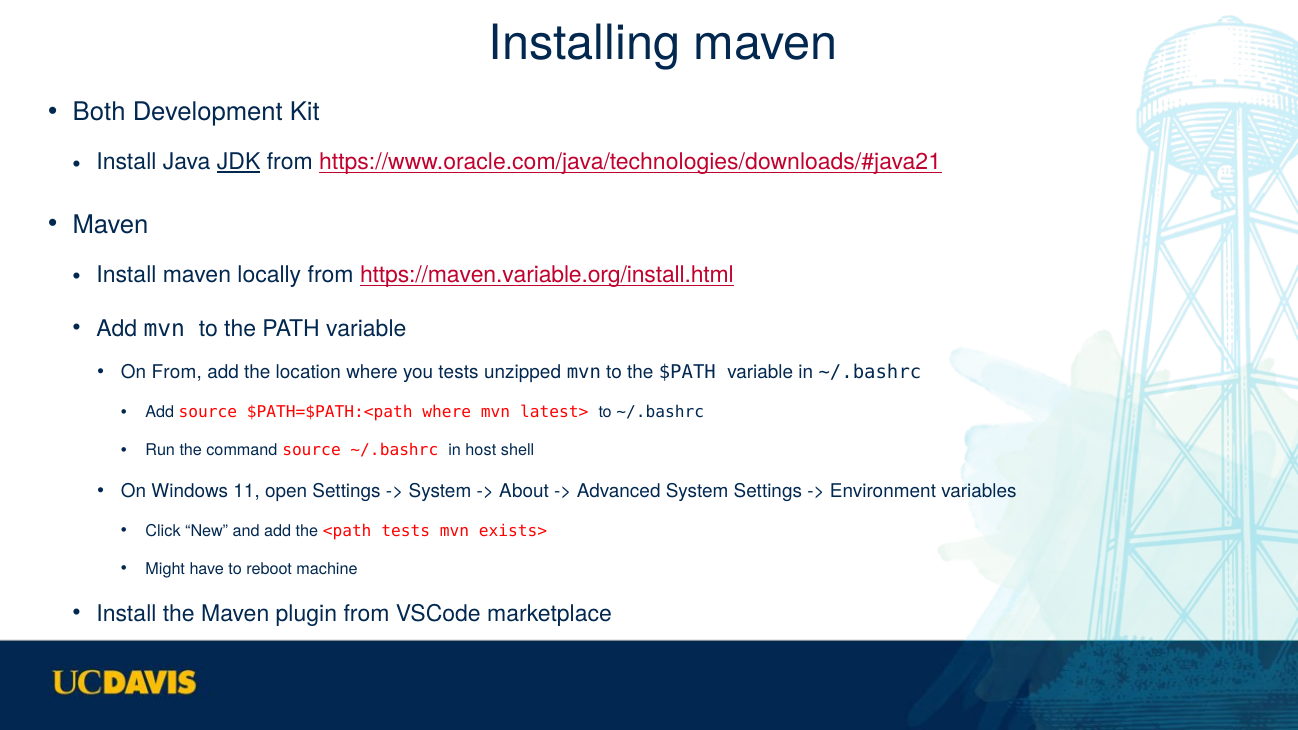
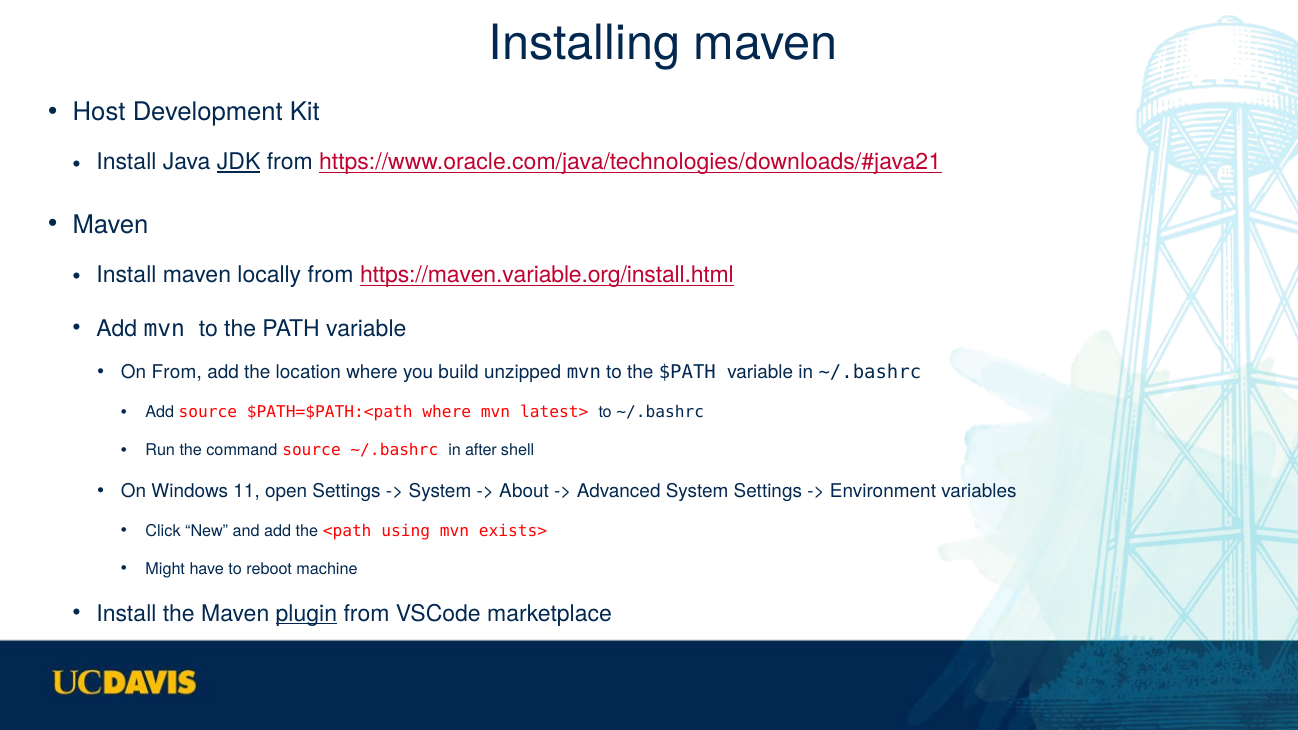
Both: Both -> Host
you tests: tests -> build
host: host -> after
<path tests: tests -> using
plugin underline: none -> present
